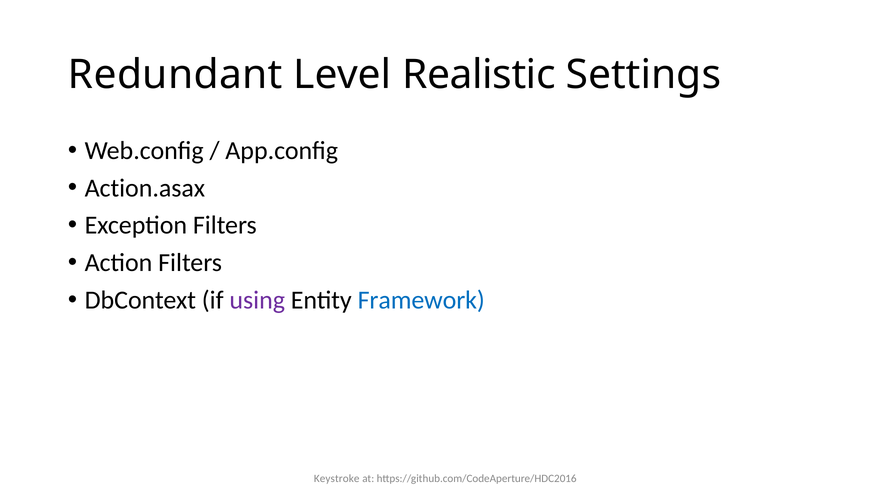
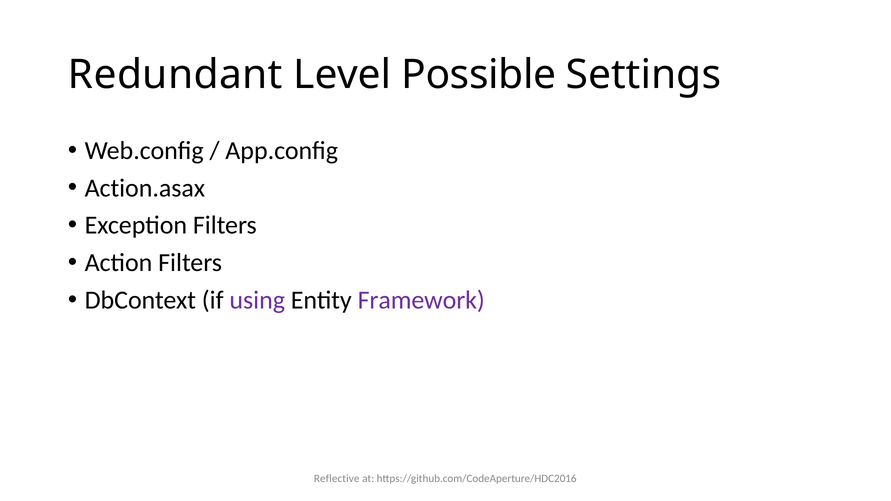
Realistic: Realistic -> Possible
Framework colour: blue -> purple
Keystroke: Keystroke -> Reflective
